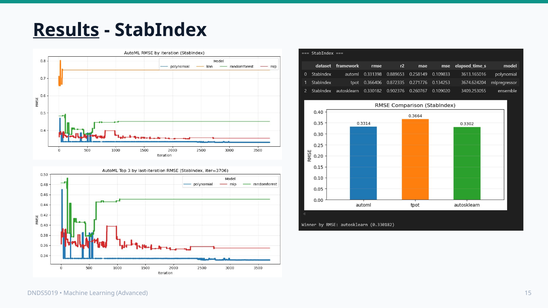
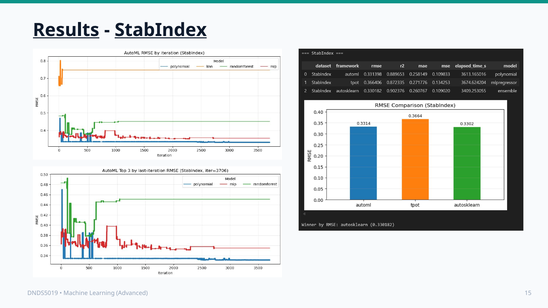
StabIndex underline: none -> present
